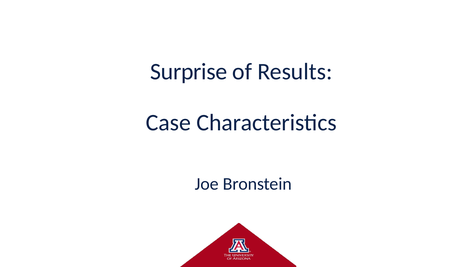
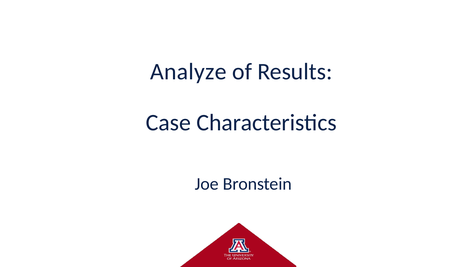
Surprise: Surprise -> Analyze
